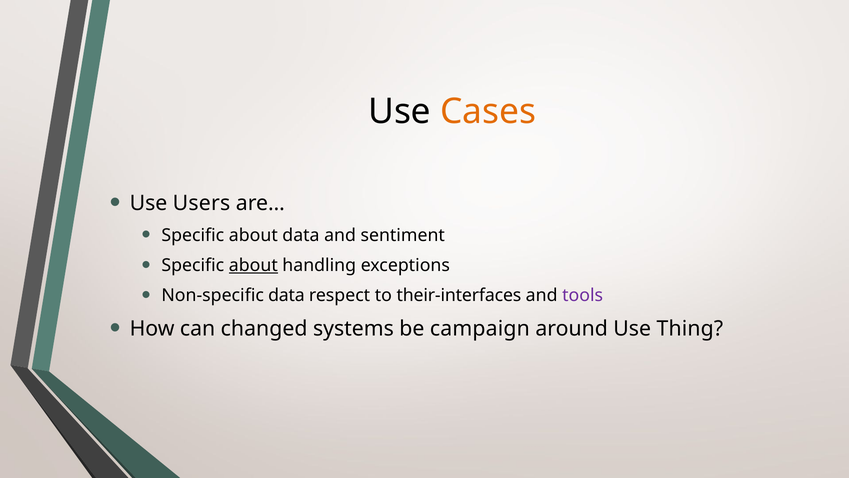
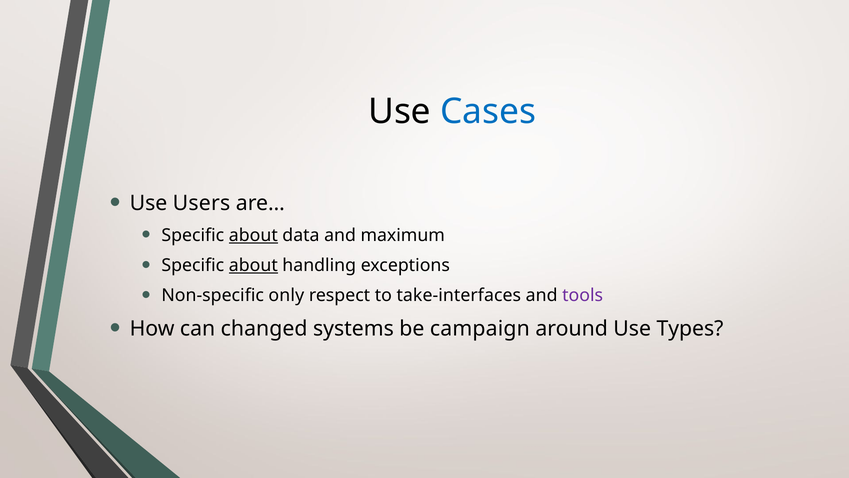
Cases colour: orange -> blue
about at (253, 235) underline: none -> present
sentiment: sentiment -> maximum
Non-specific data: data -> only
their-interfaces: their-interfaces -> take-interfaces
Thing: Thing -> Types
